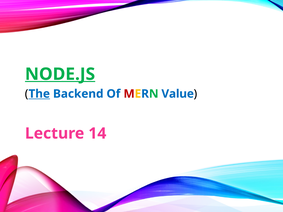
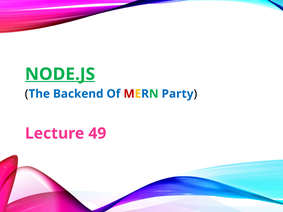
The underline: present -> none
Value: Value -> Party
14: 14 -> 49
